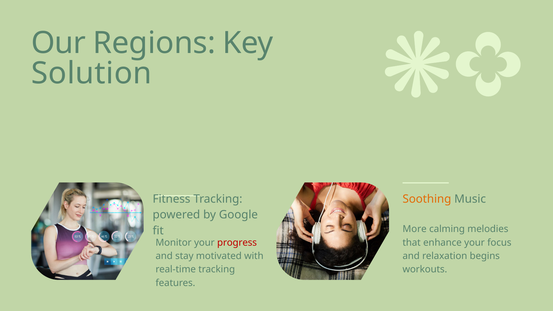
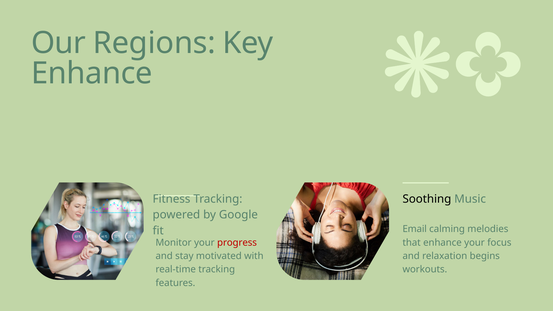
Solution at (91, 73): Solution -> Enhance
Soothing colour: orange -> black
More: More -> Email
